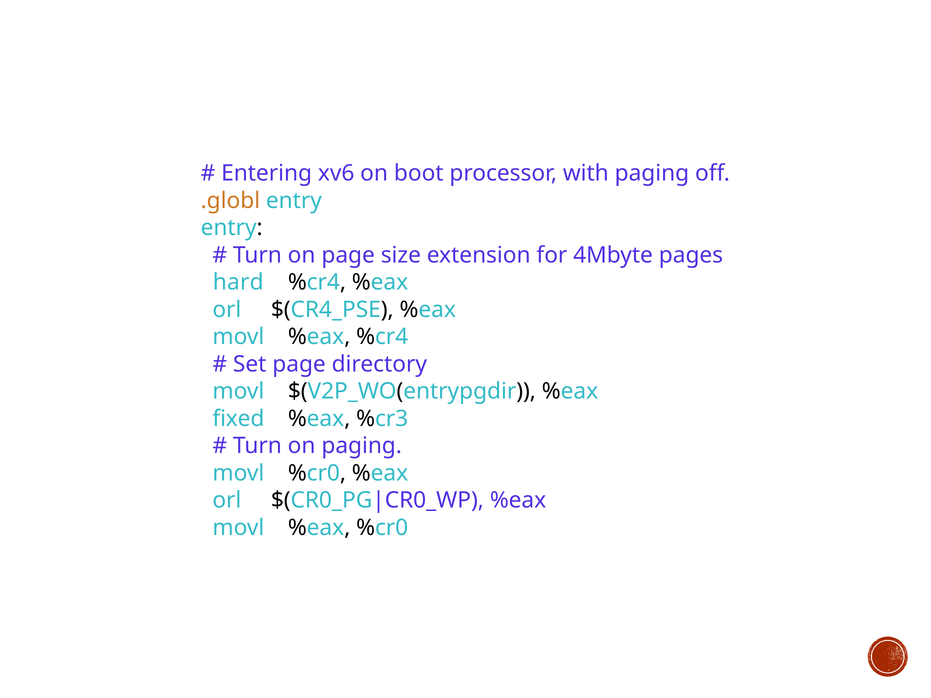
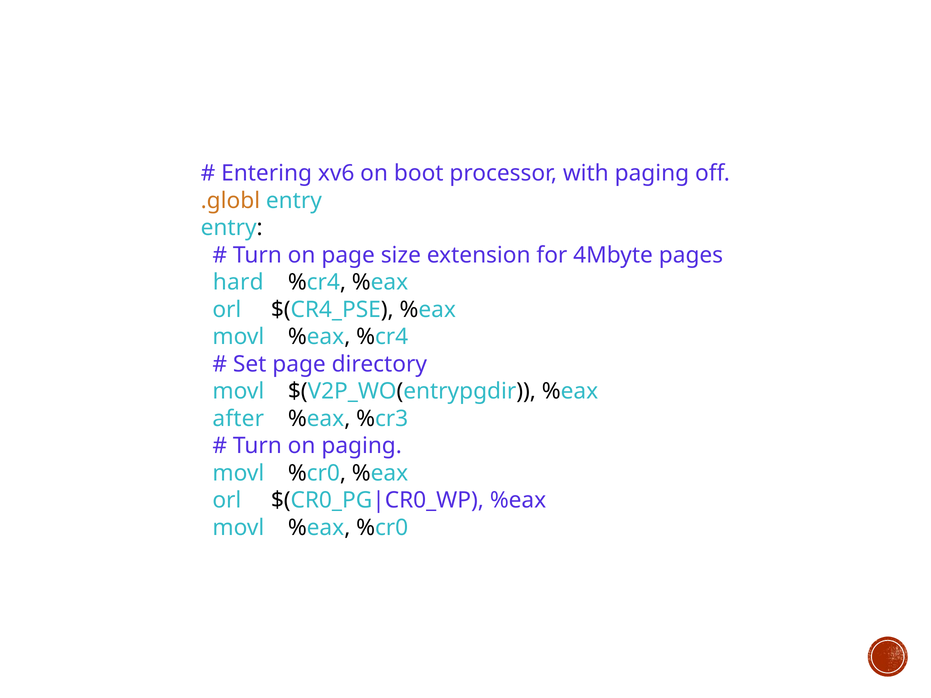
fixed: fixed -> after
